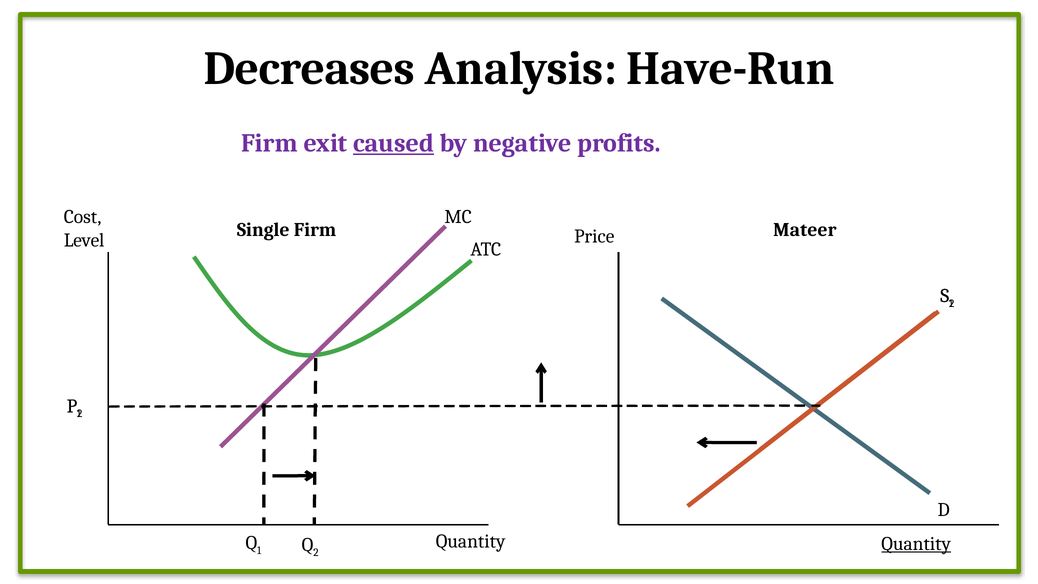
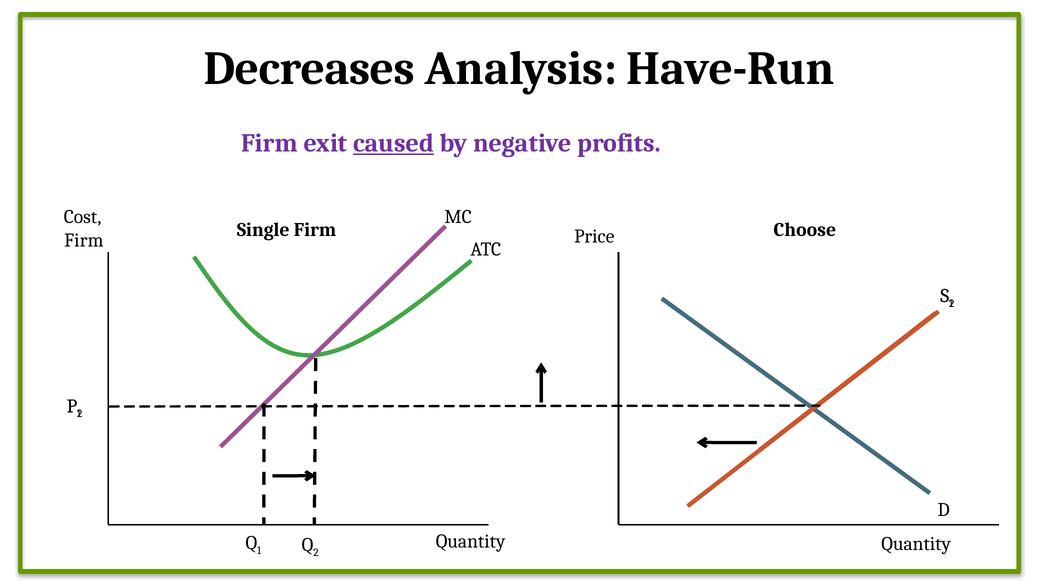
Mateer: Mateer -> Choose
Level at (84, 240): Level -> Firm
Quantity at (916, 544) underline: present -> none
